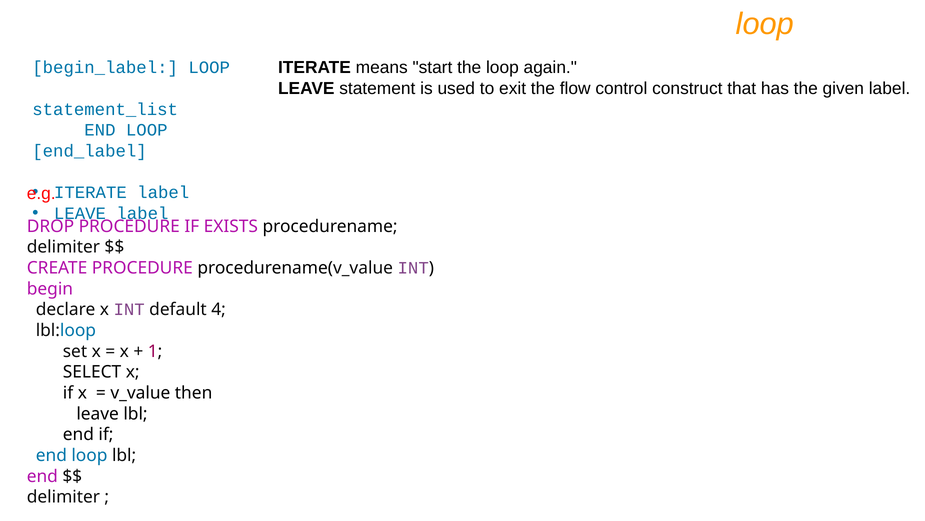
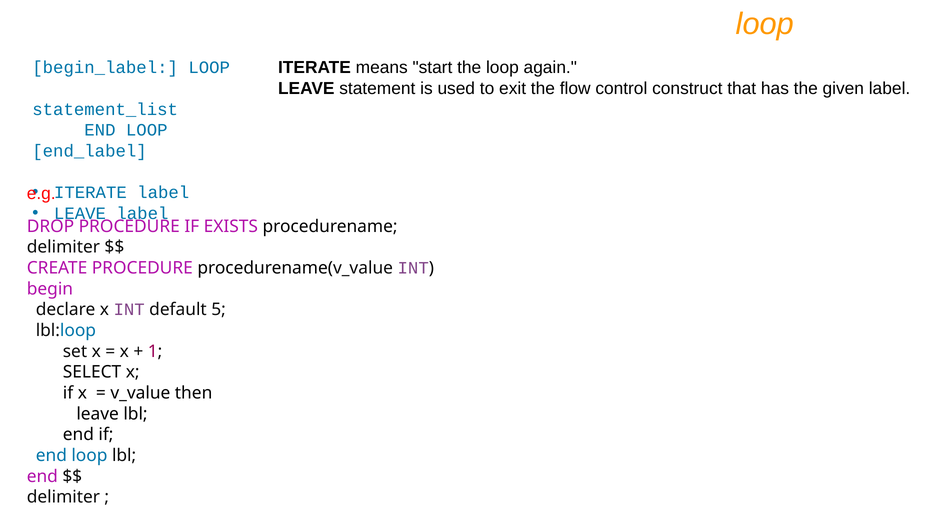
4: 4 -> 5
